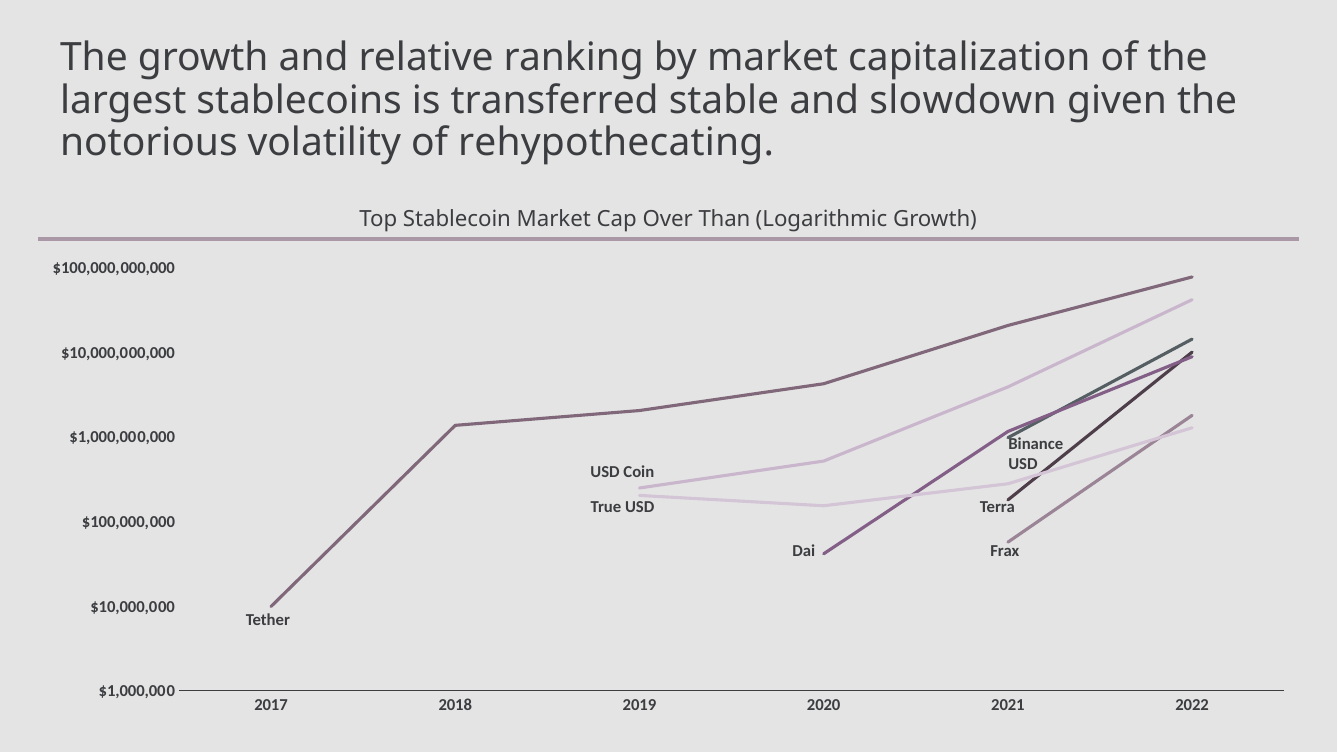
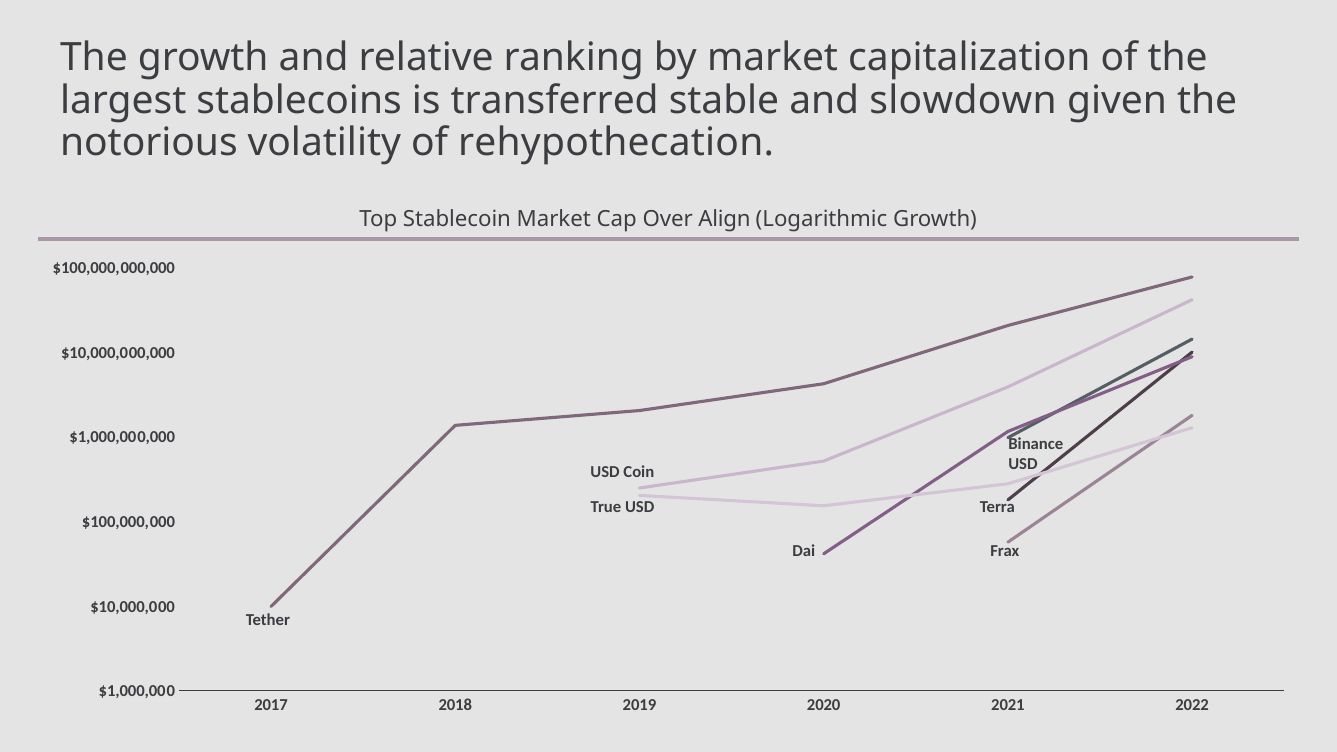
rehypothecating: rehypothecating -> rehypothecation
Than: Than -> Align
